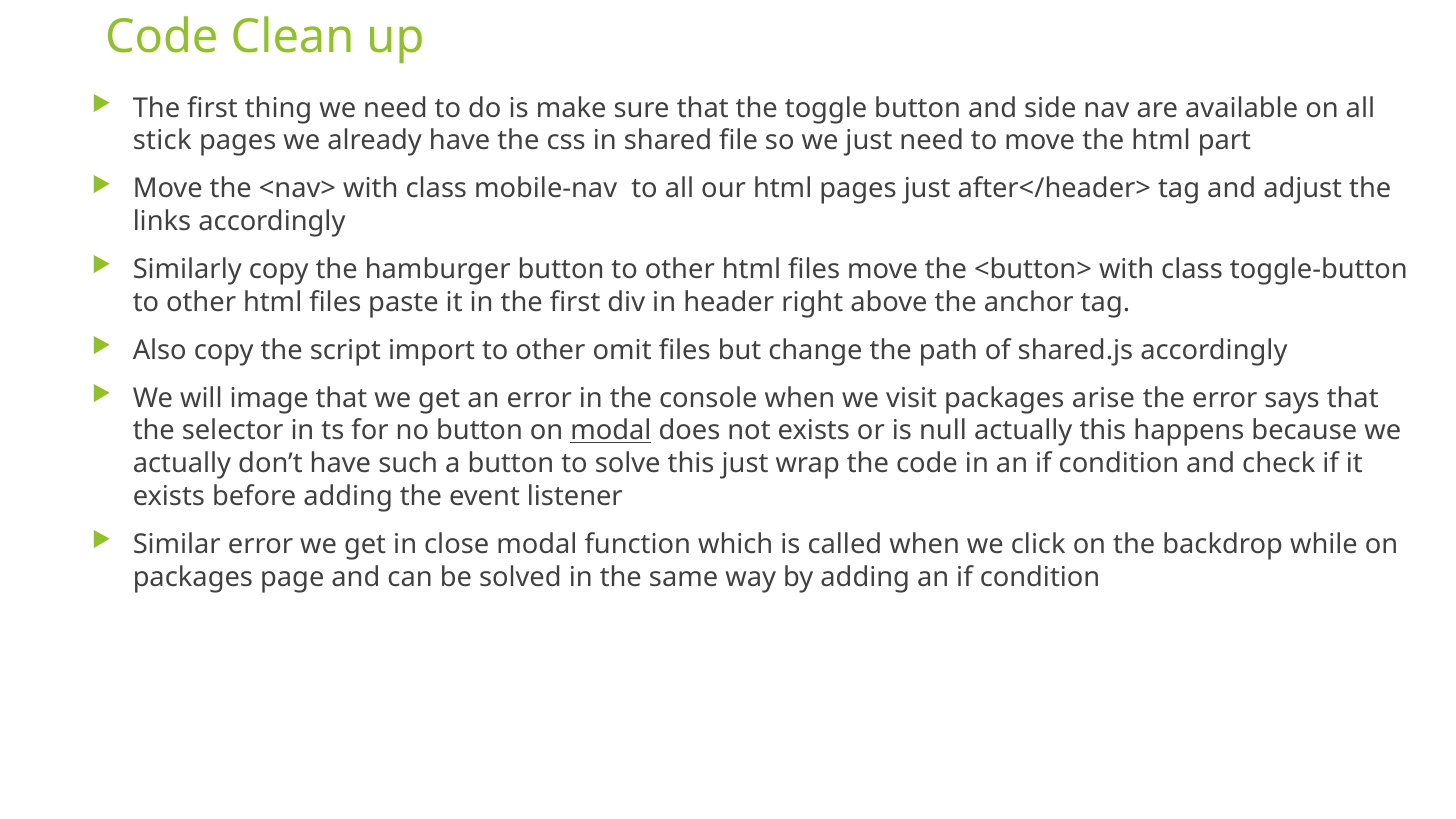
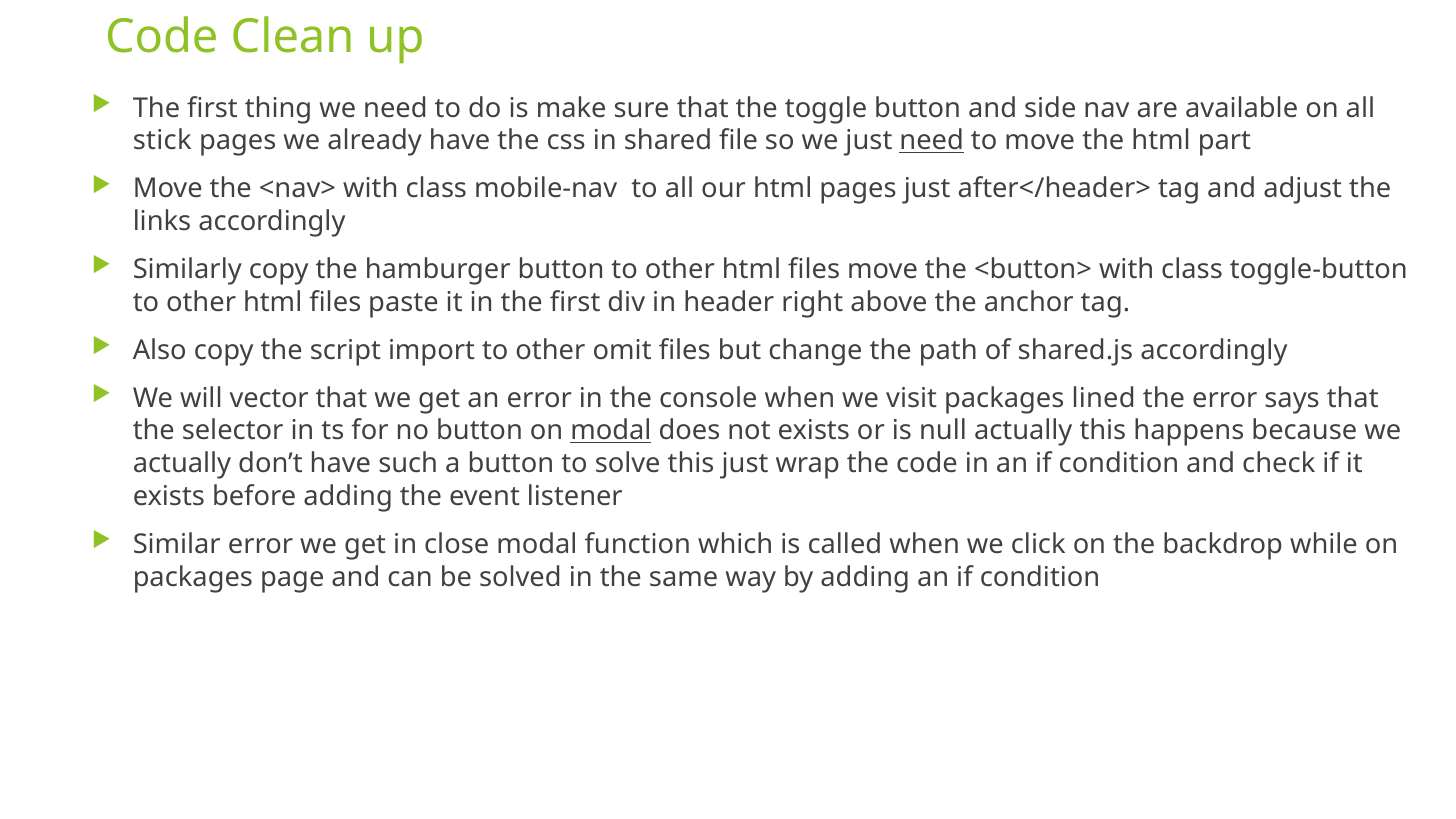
need at (932, 141) underline: none -> present
image: image -> vector
arise: arise -> lined
